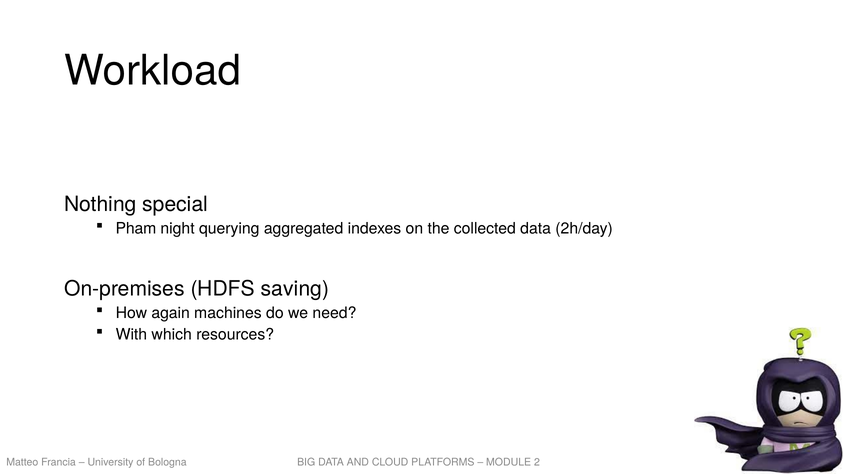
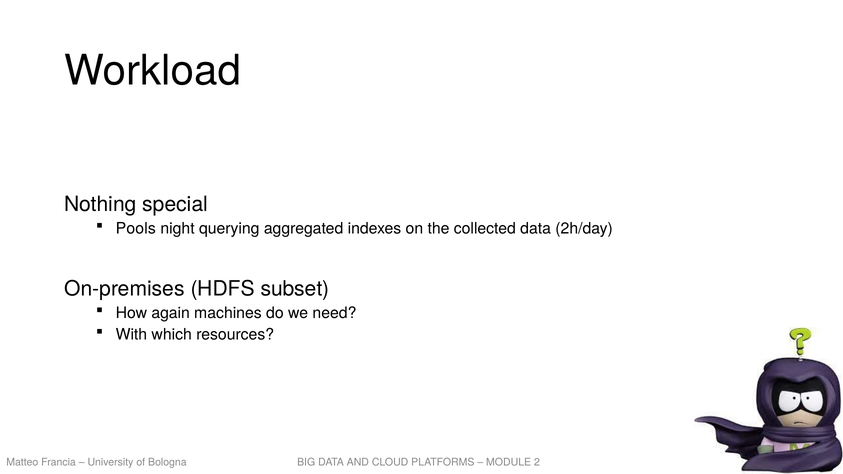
Pham: Pham -> Pools
saving: saving -> subset
